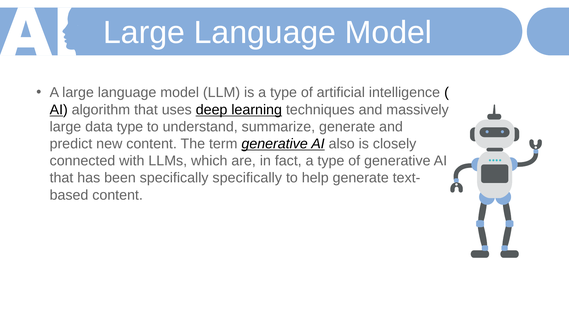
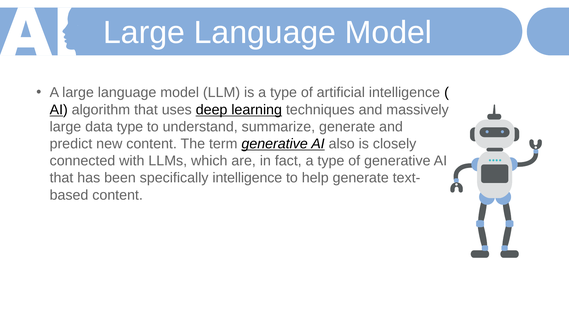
specifically specifically: specifically -> intelligence
